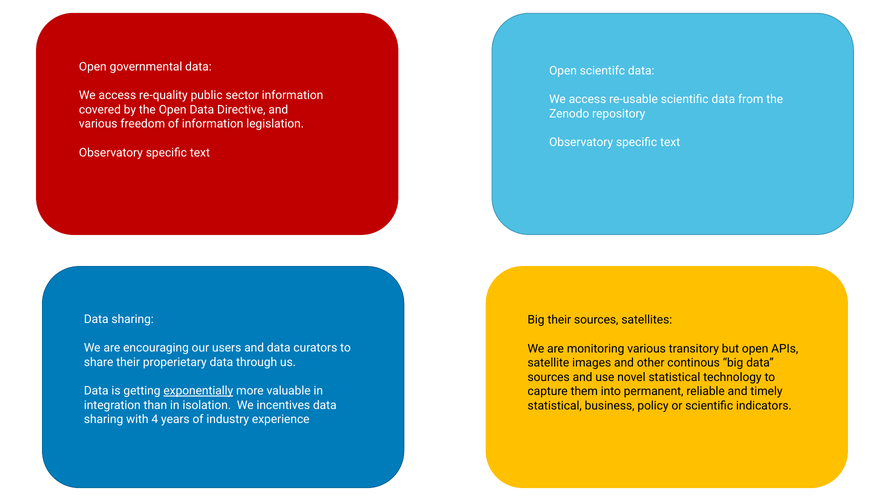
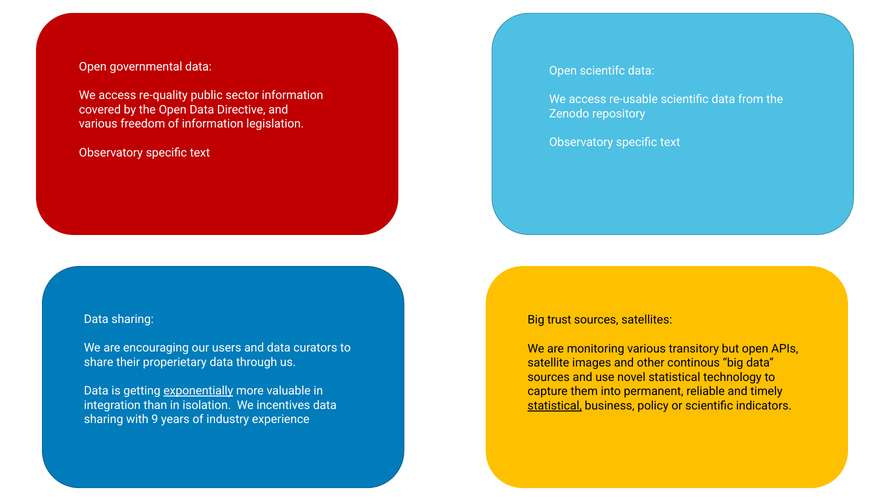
Big their: their -> trust
statistical at (555, 406) underline: none -> present
4: 4 -> 9
